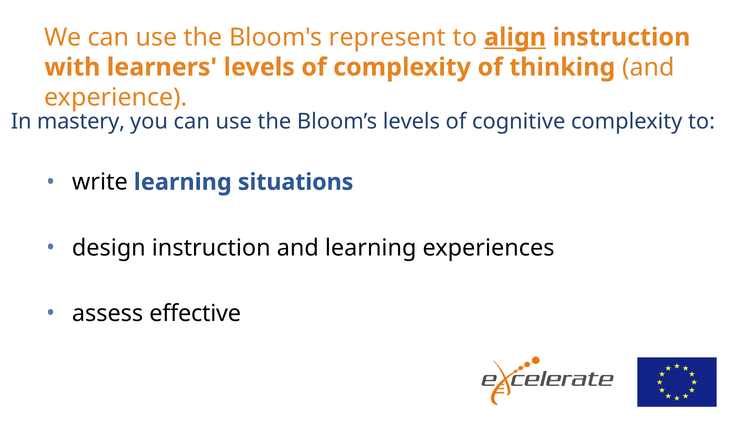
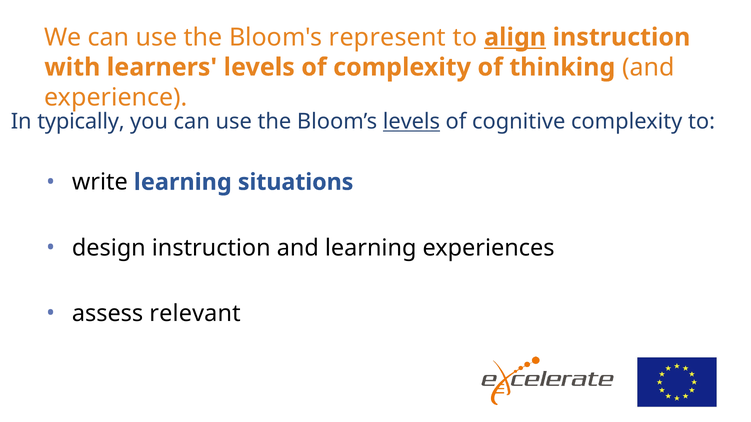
mastery: mastery -> typically
levels at (411, 122) underline: none -> present
effective: effective -> relevant
